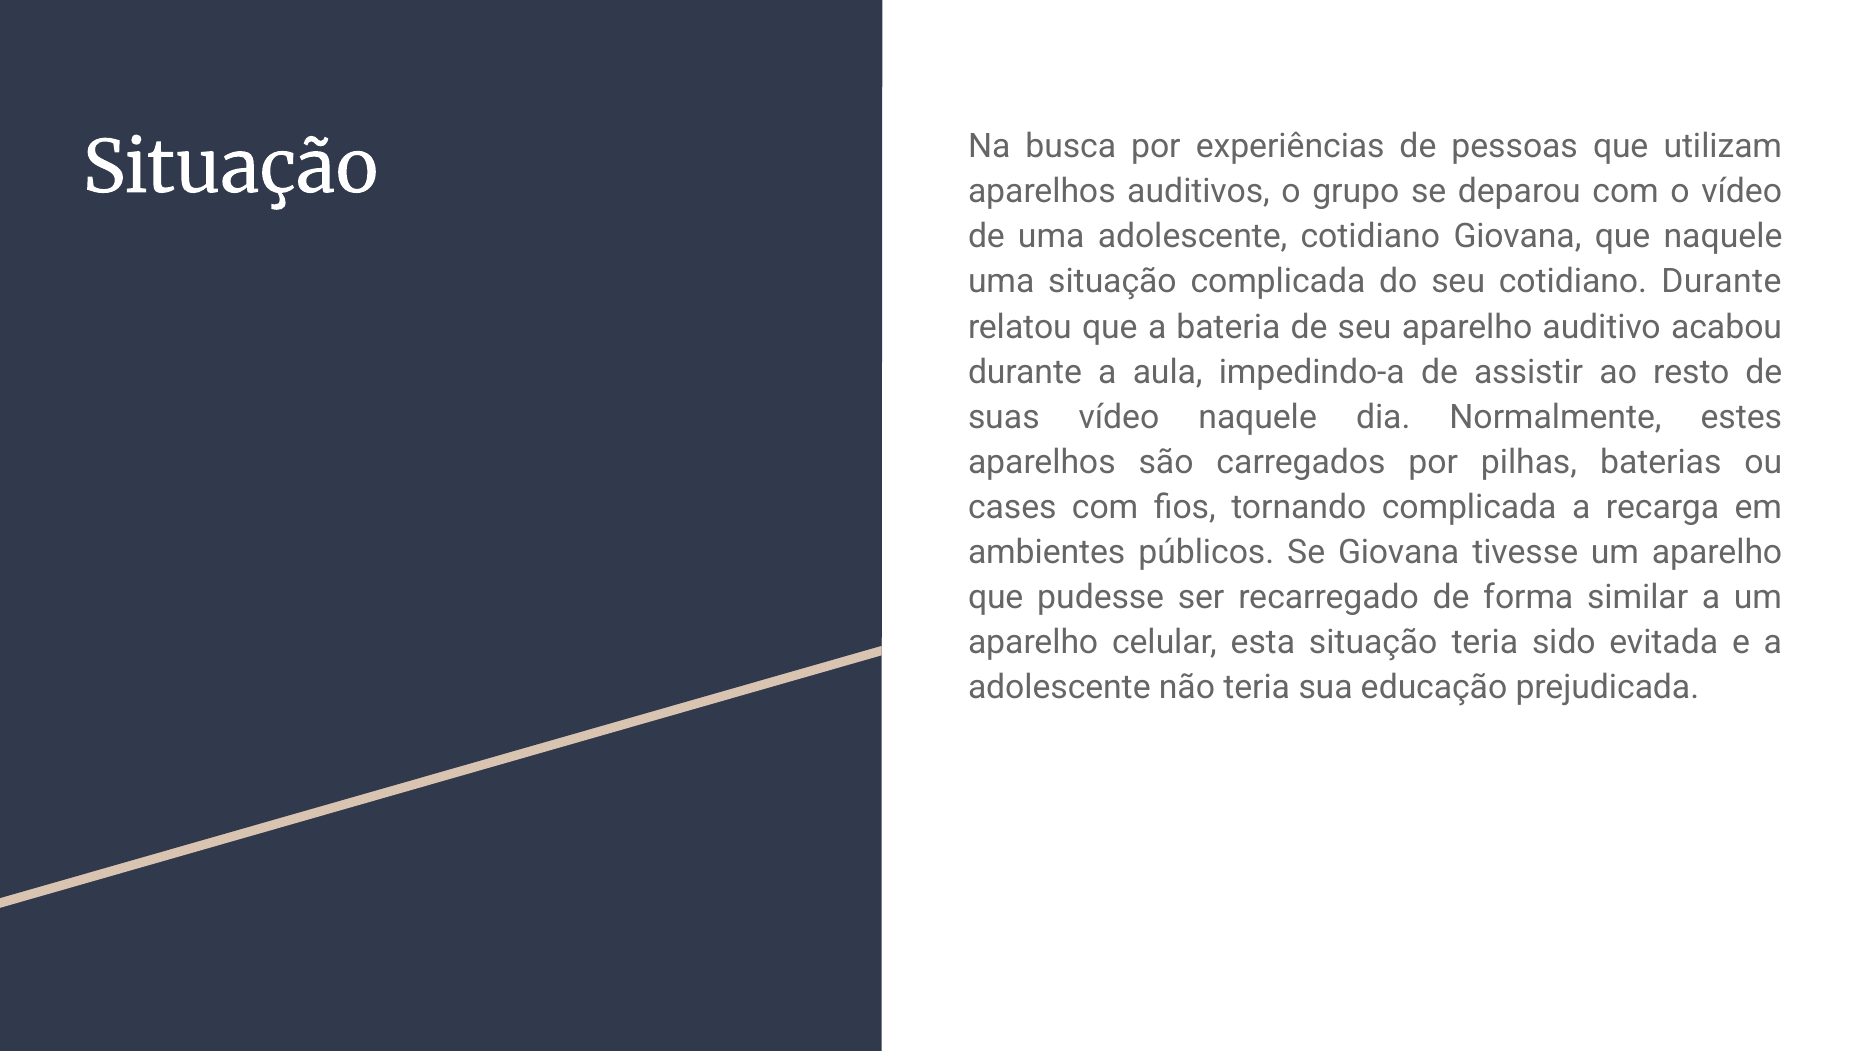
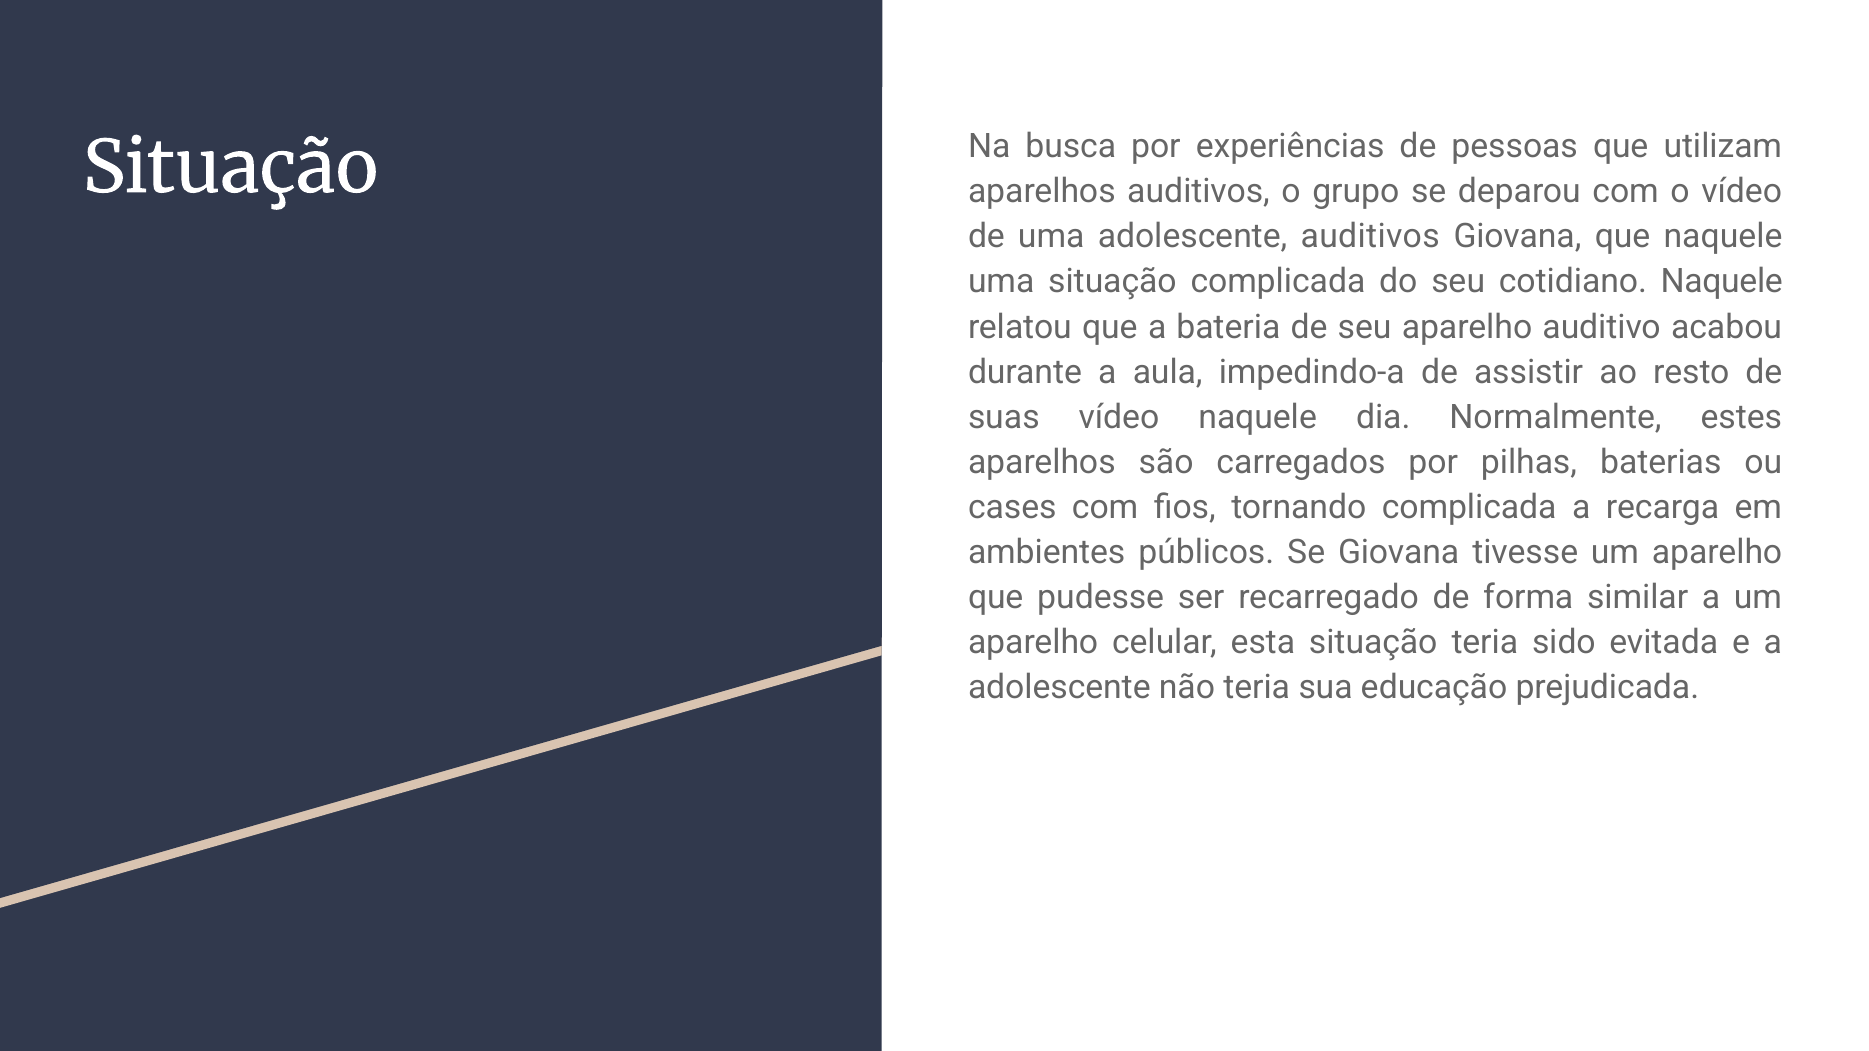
adolescente cotidiano: cotidiano -> auditivos
cotidiano Durante: Durante -> Naquele
